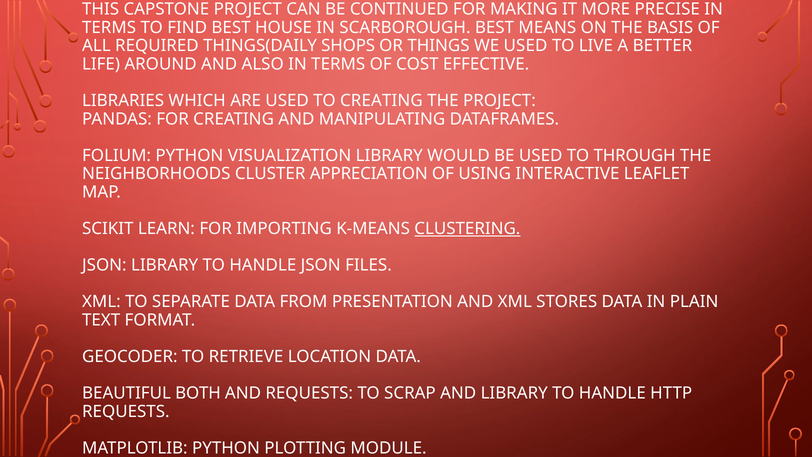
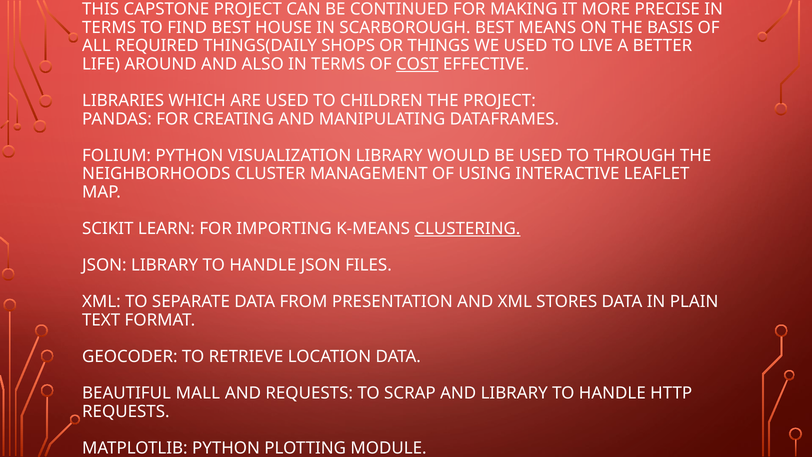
COST underline: none -> present
TO CREATING: CREATING -> CHILDREN
APPRECIATION: APPRECIATION -> MANAGEMENT
BOTH: BOTH -> MALL
